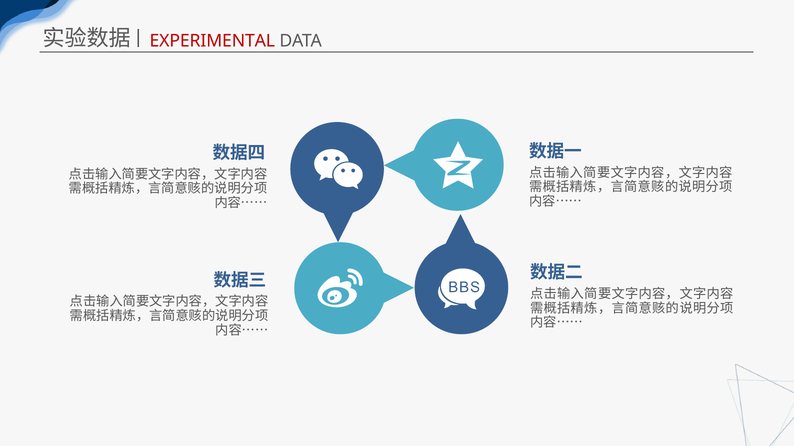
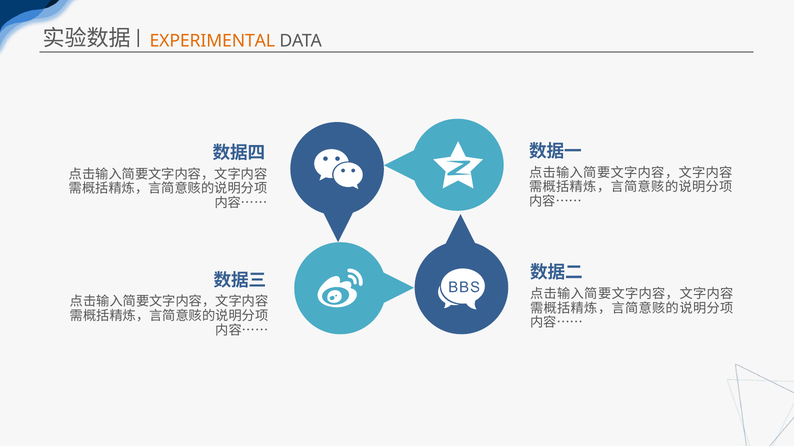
EXPERIMENTAL colour: red -> orange
